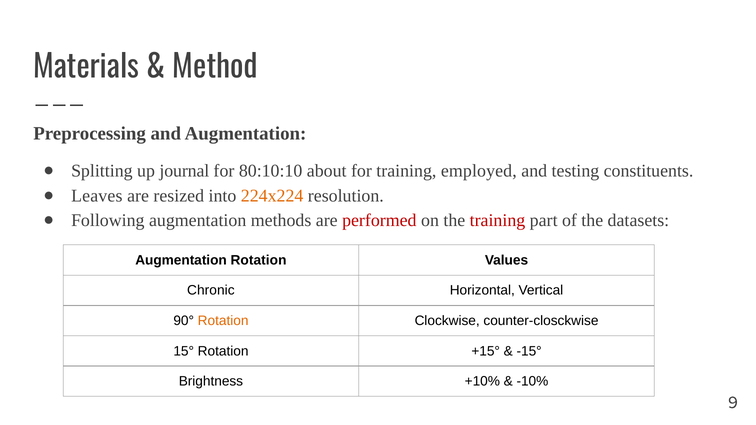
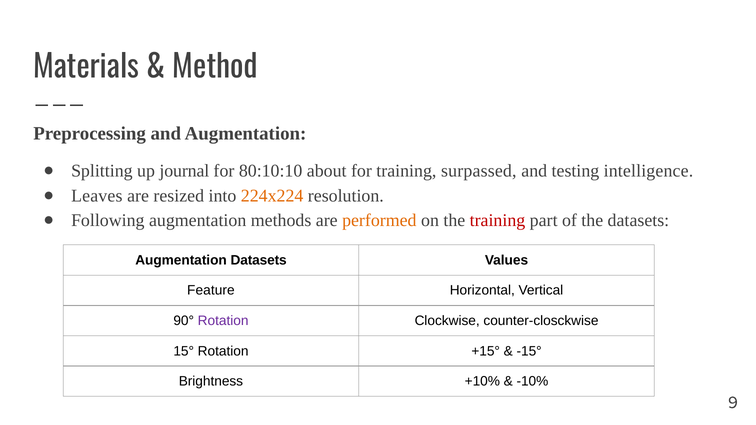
employed: employed -> surpassed
constituents: constituents -> intelligence
performed colour: red -> orange
Augmentation Rotation: Rotation -> Datasets
Chronic: Chronic -> Feature
Rotation at (223, 321) colour: orange -> purple
